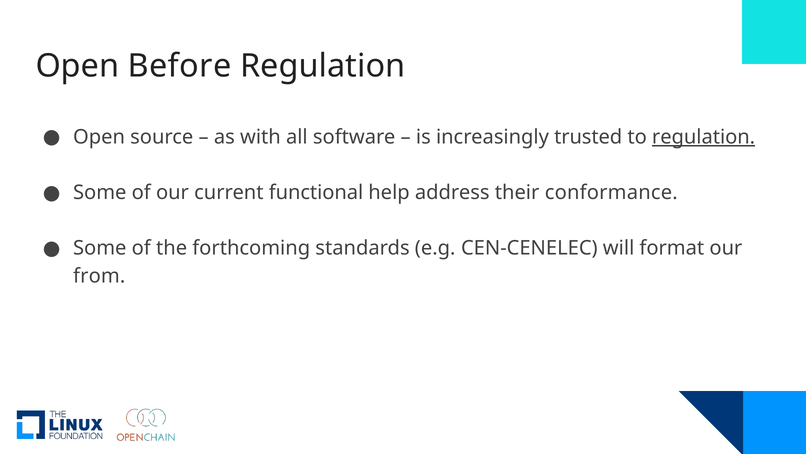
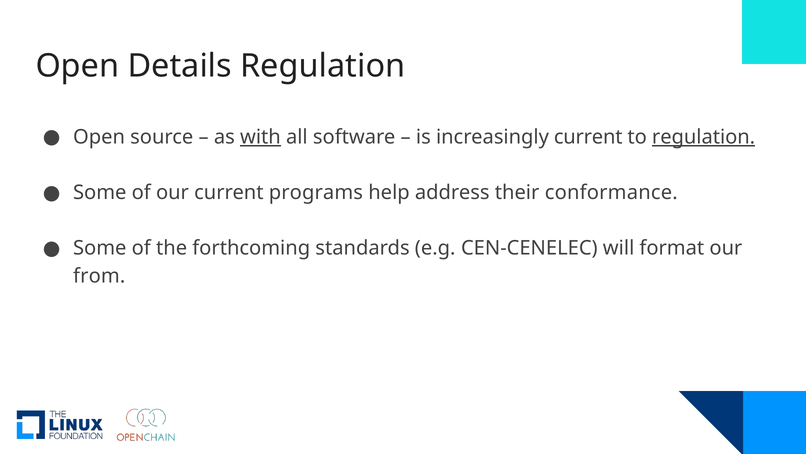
Before: Before -> Details
with underline: none -> present
increasingly trusted: trusted -> current
functional: functional -> programs
